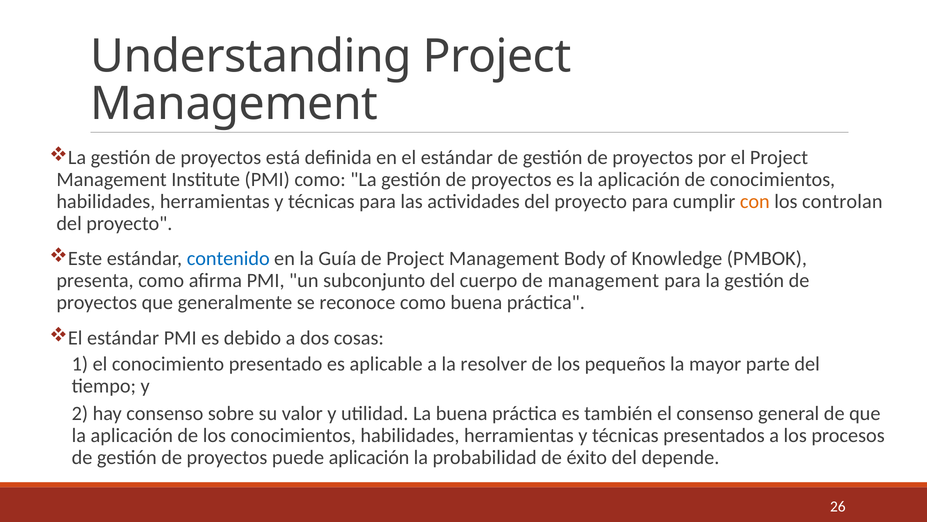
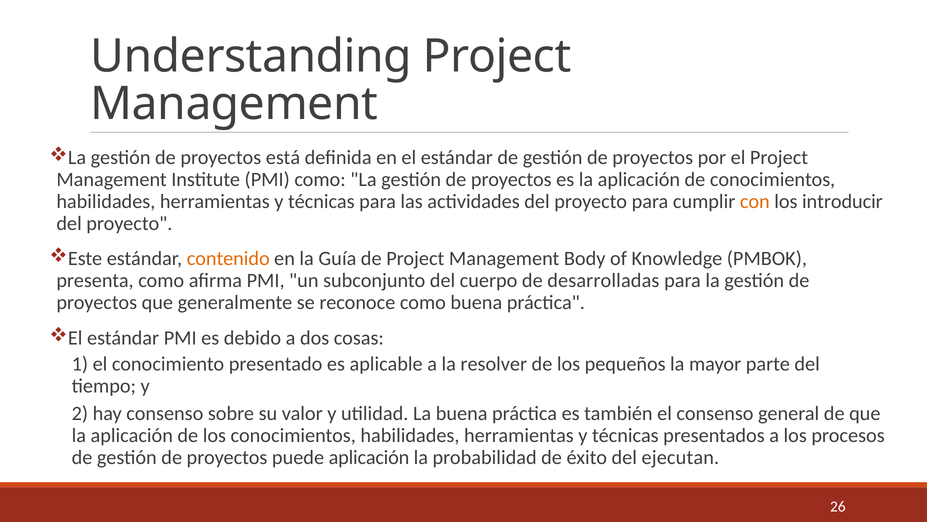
controlan: controlan -> introducir
contenido colour: blue -> orange
de management: management -> desarrolladas
depende: depende -> ejecutan
